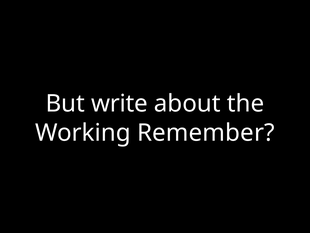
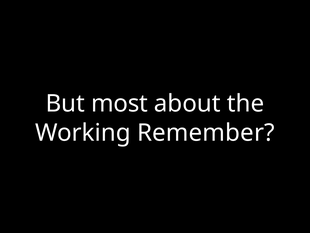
write: write -> most
